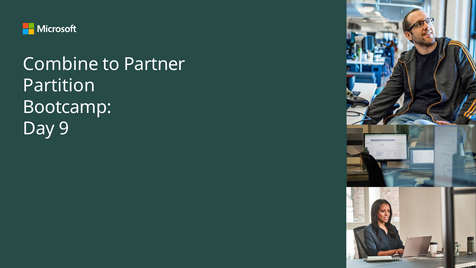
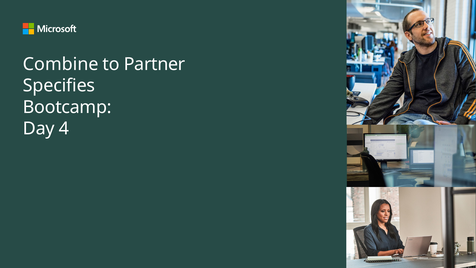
Partition: Partition -> Specifies
9: 9 -> 4
